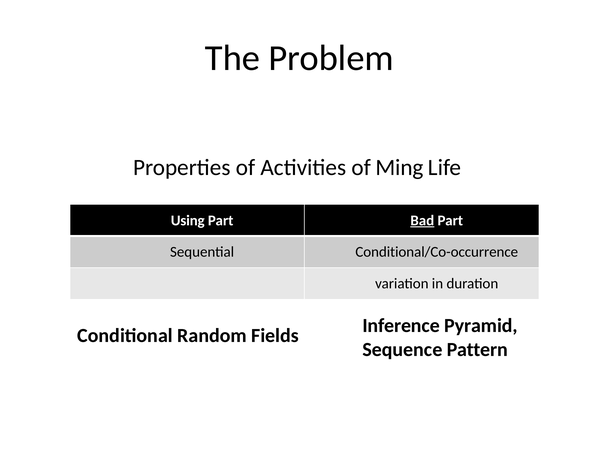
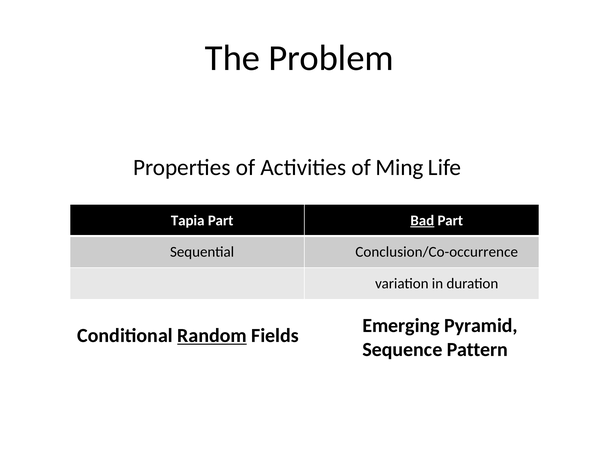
Using: Using -> Tapia
Conditional/Co-occurrence: Conditional/Co-occurrence -> Conclusion/Co-occurrence
Inference: Inference -> Emerging
Random underline: none -> present
